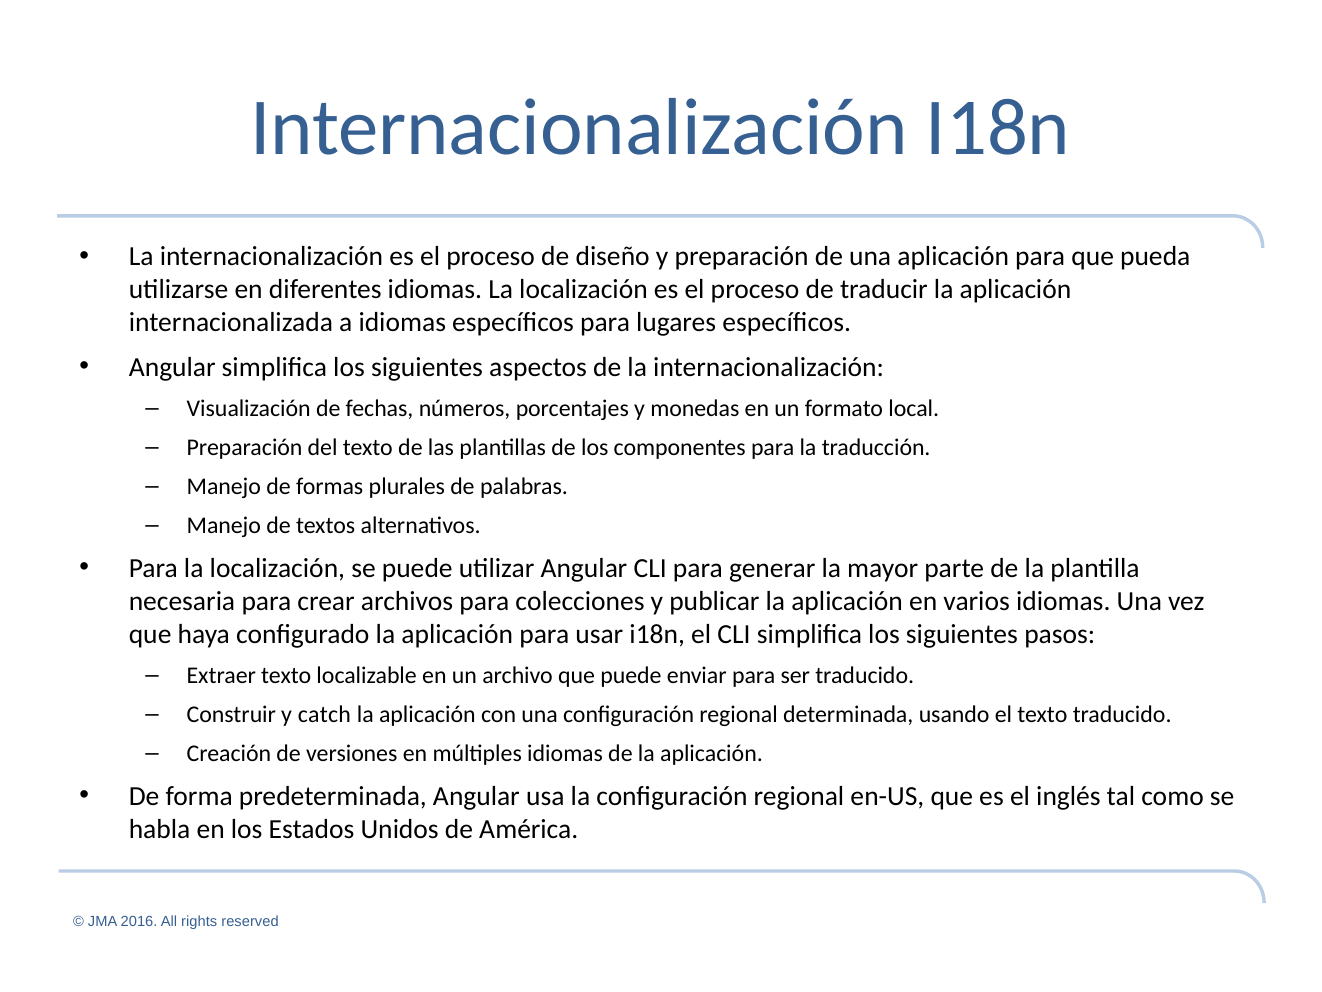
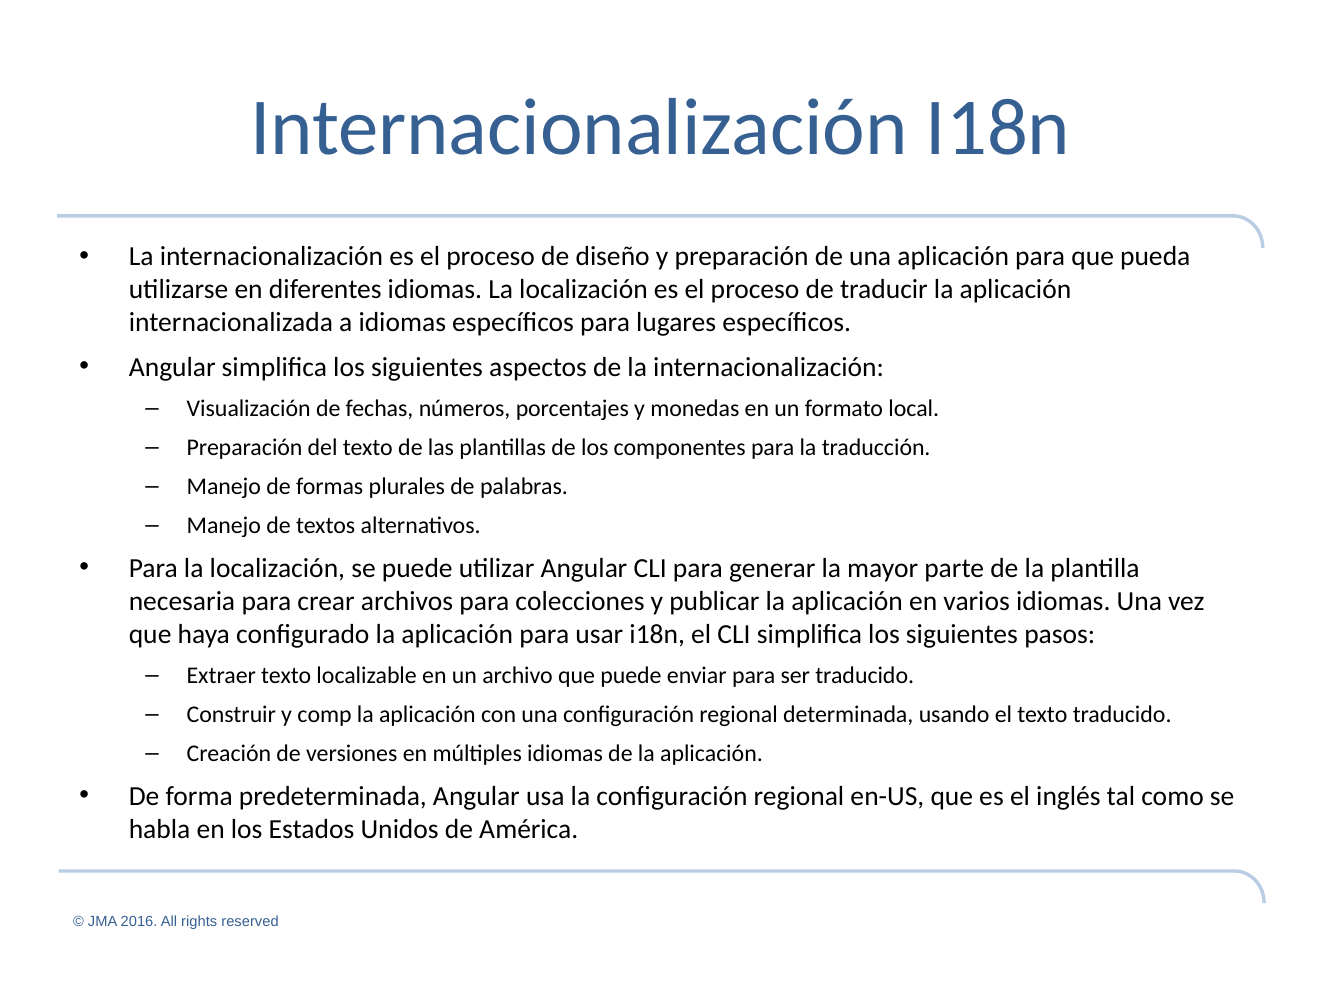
catch: catch -> comp
